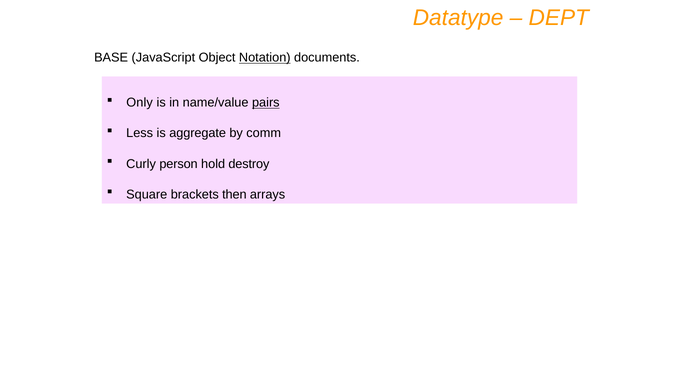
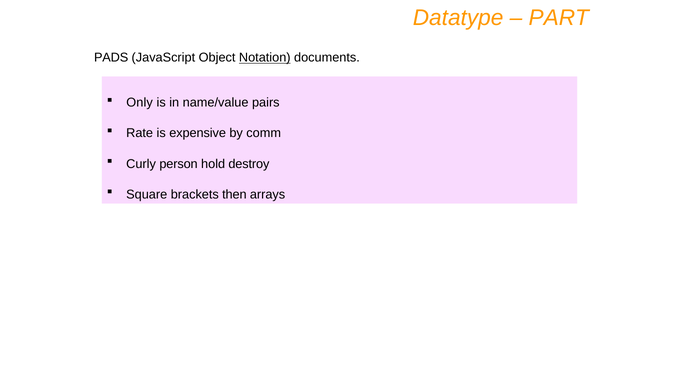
DEPT: DEPT -> PART
BASE: BASE -> PADS
pairs underline: present -> none
Less: Less -> Rate
aggregate: aggregate -> expensive
